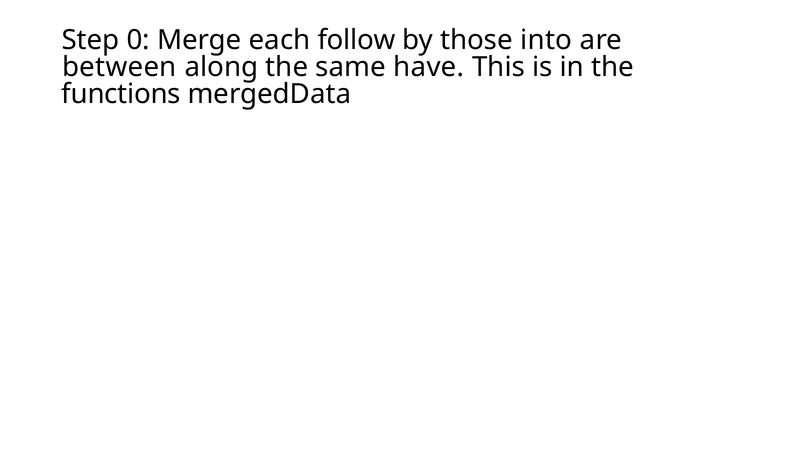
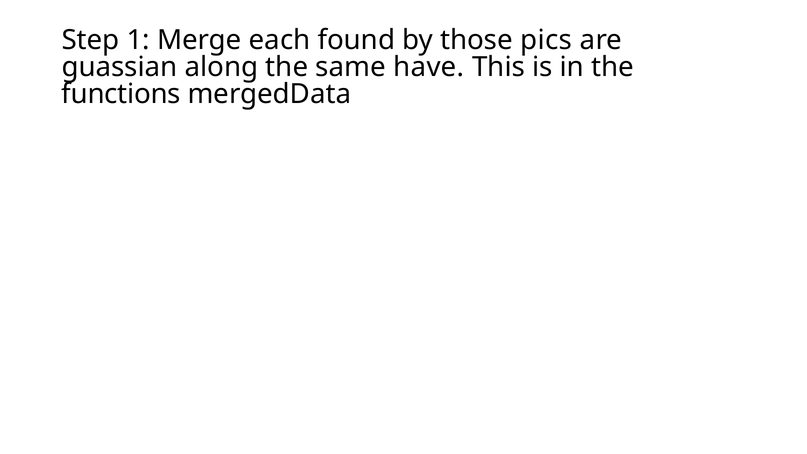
0: 0 -> 1
follow: follow -> found
into: into -> pics
between: between -> guassian
